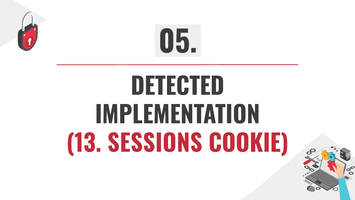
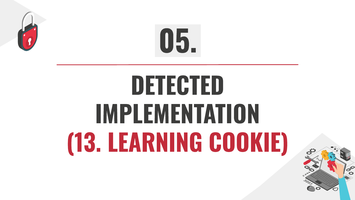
SESSIONS: SESSIONS -> LEARNING
